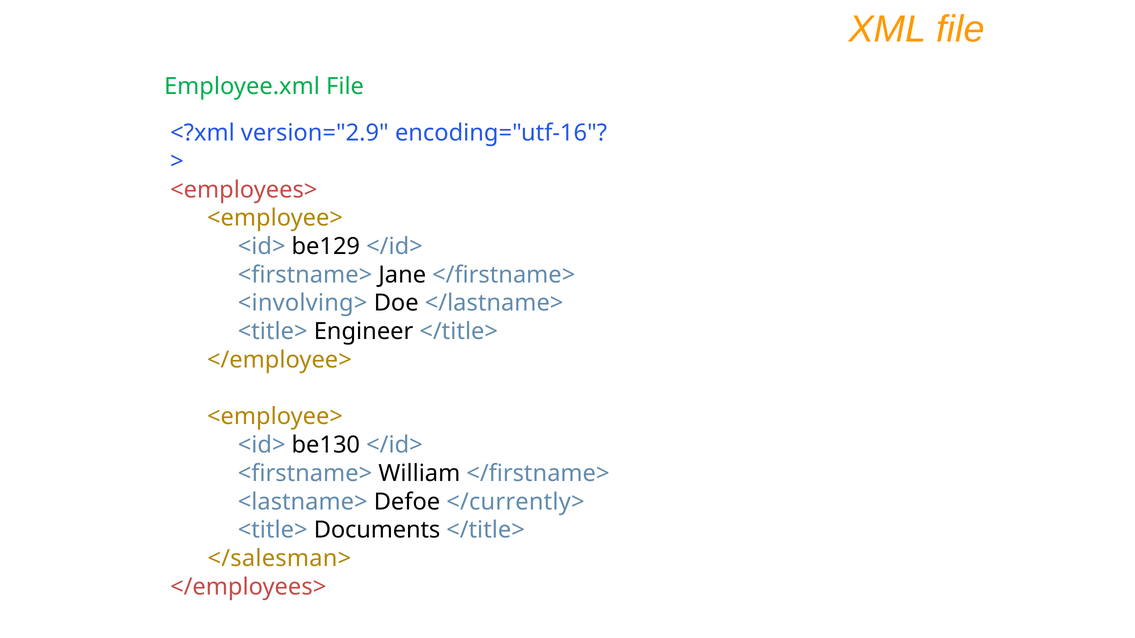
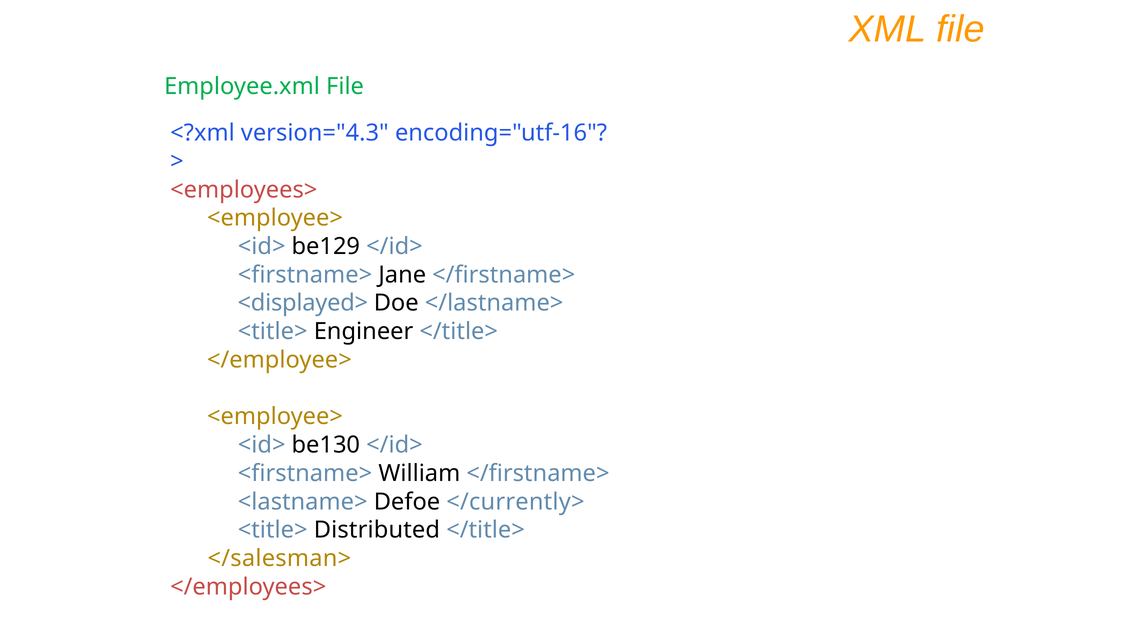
version="2.9: version="2.9 -> version="4.3
<involving>: <involving> -> <displayed>
Documents: Documents -> Distributed
